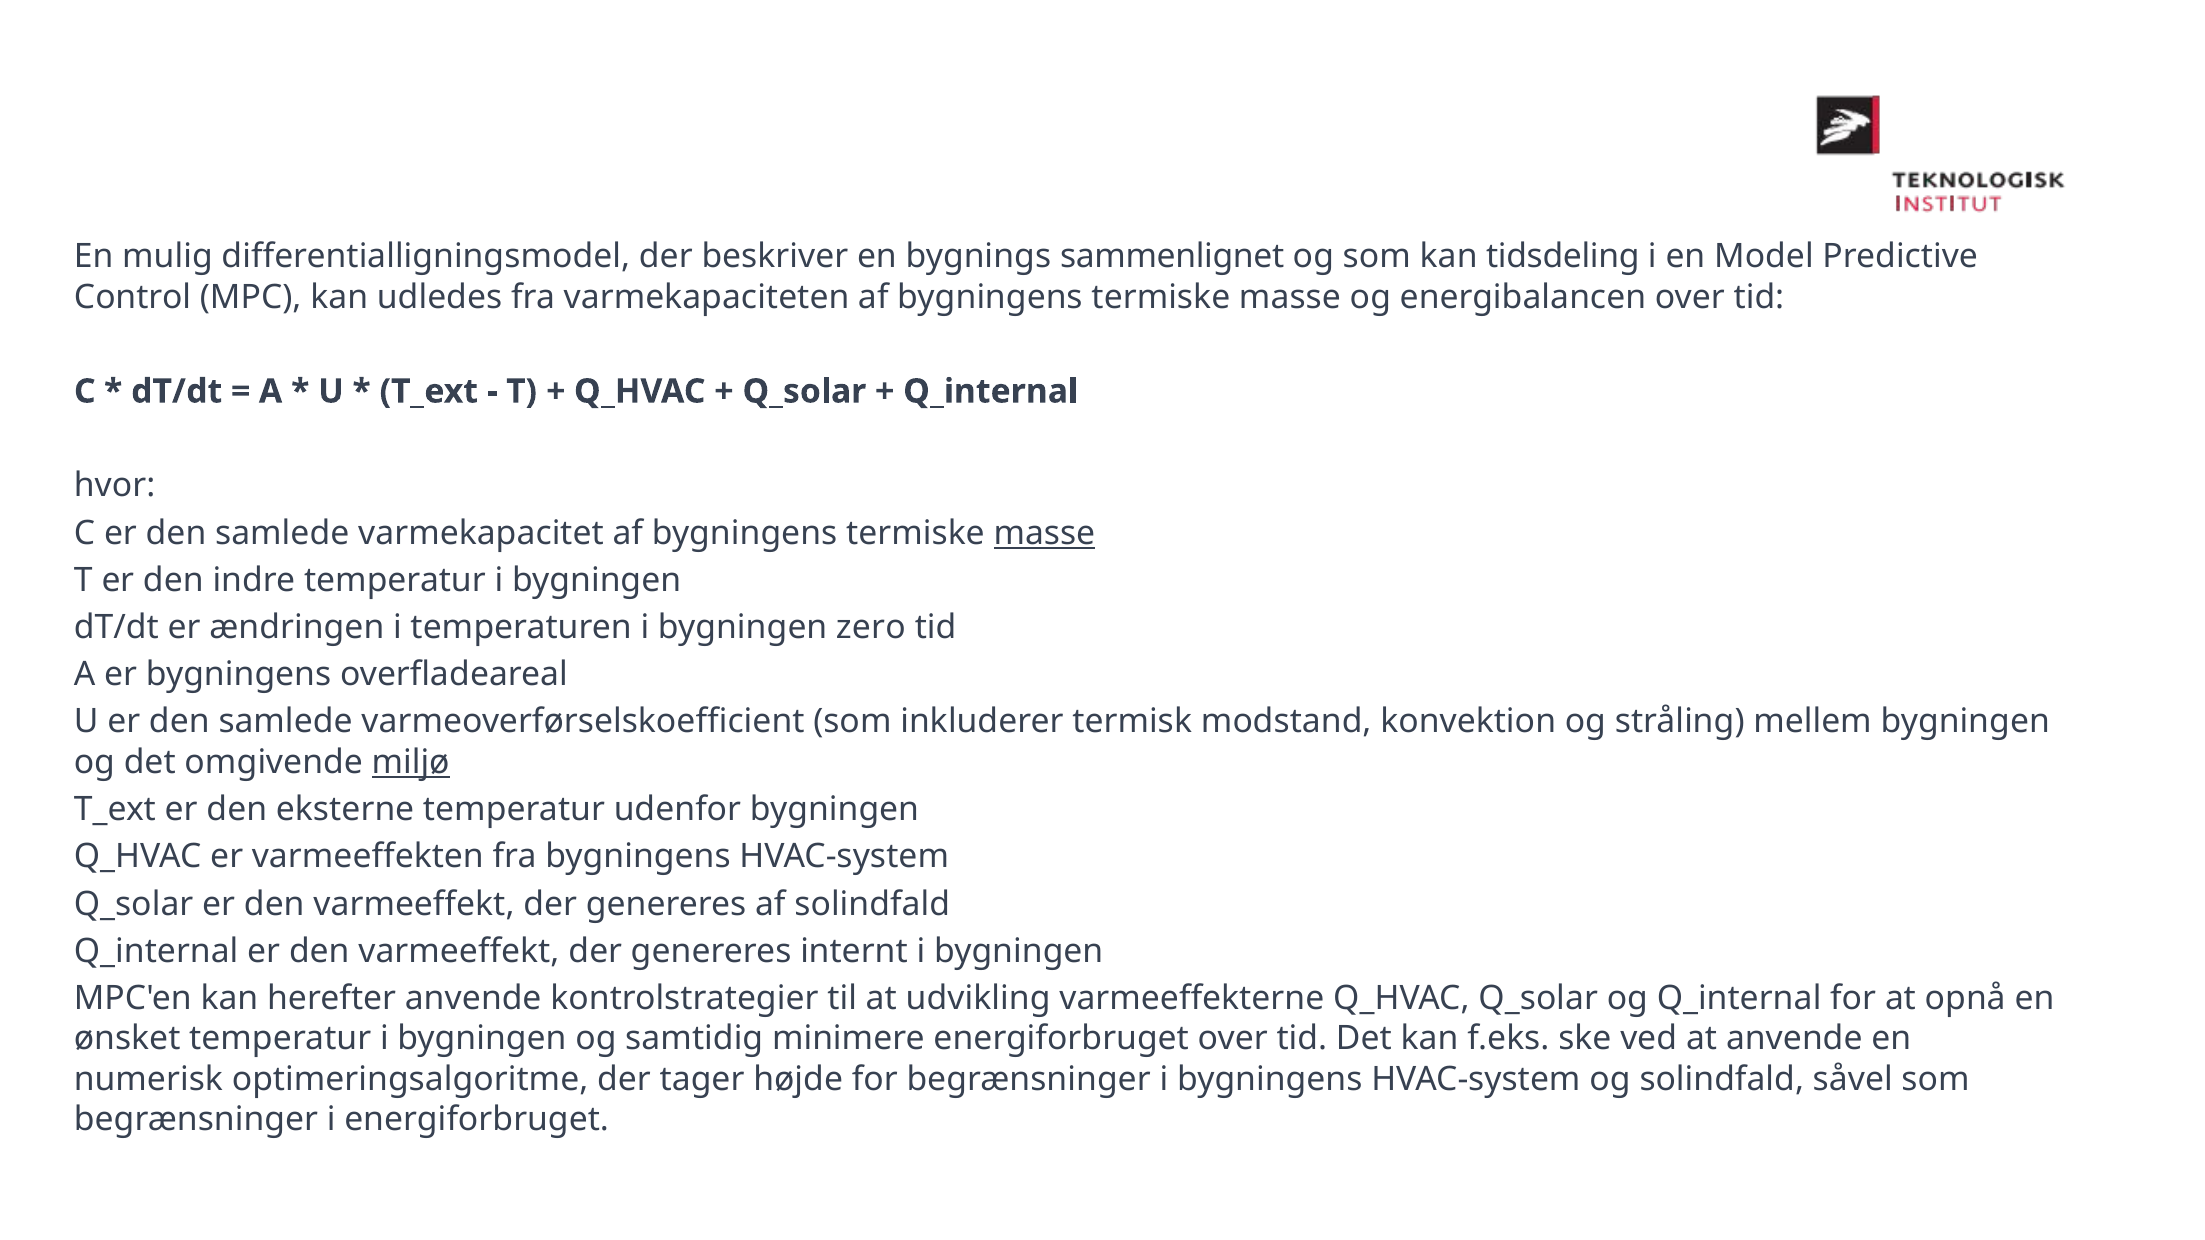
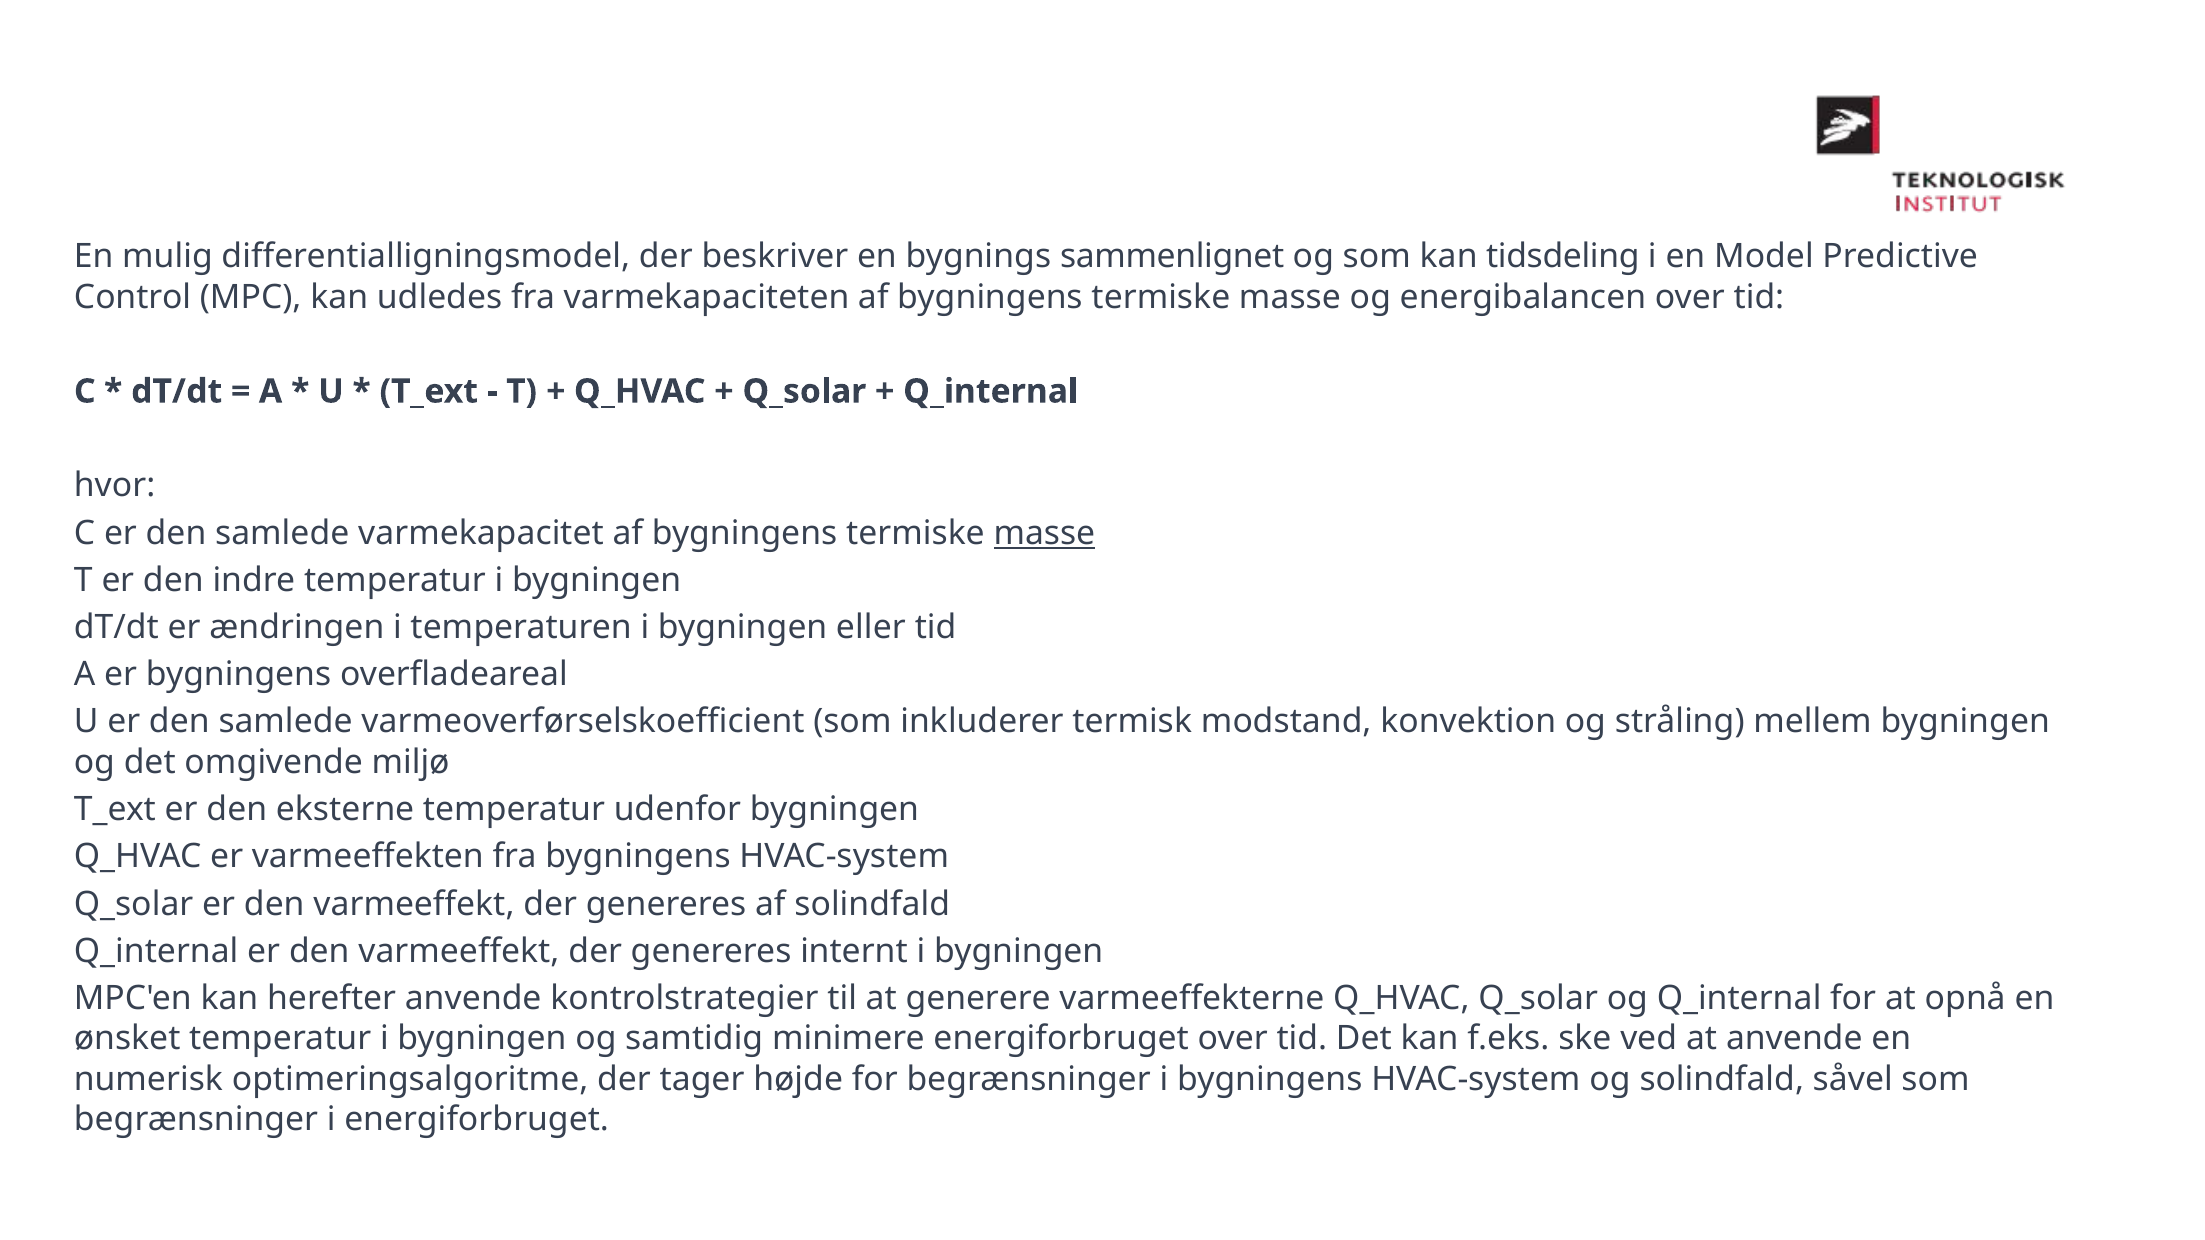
zero: zero -> eller
miljø underline: present -> none
udvikling: udvikling -> generere
